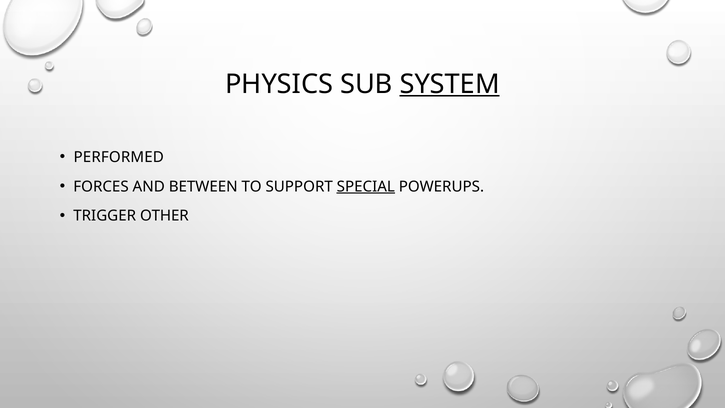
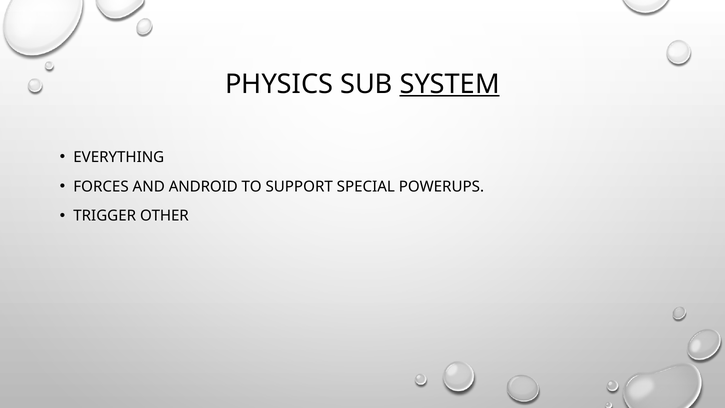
PERFORMED: PERFORMED -> EVERYTHING
BETWEEN: BETWEEN -> ANDROID
SPECIAL underline: present -> none
